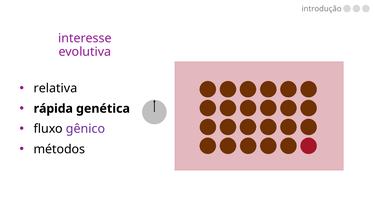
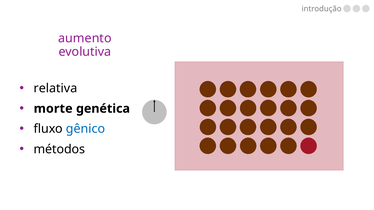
interesse: interesse -> aumento
rápida: rápida -> morte
gênico colour: purple -> blue
